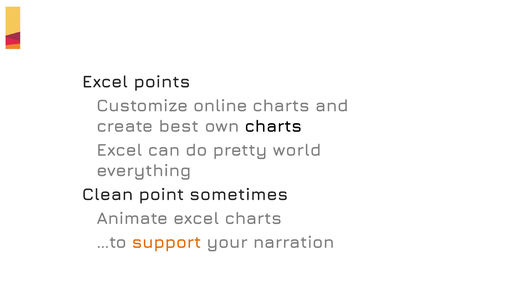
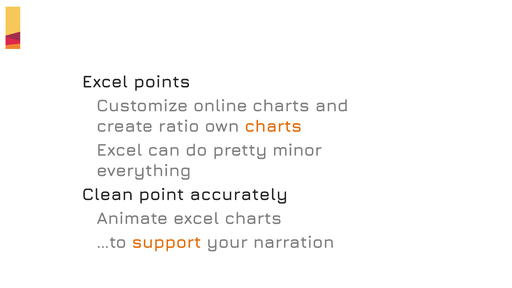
best: best -> ratio
charts at (273, 126) colour: black -> orange
world: world -> minor
sometimes: sometimes -> accurately
